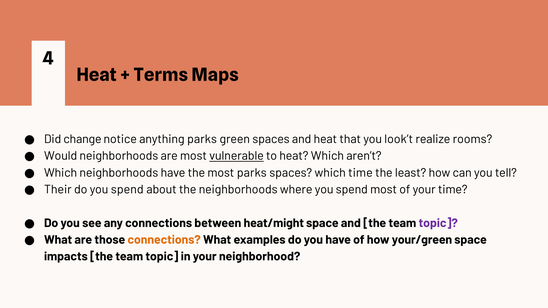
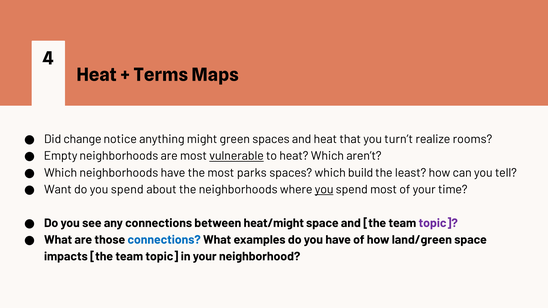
anything parks: parks -> might
look’t: look’t -> turn’t
Would: Would -> Empty
which time: time -> build
Their: Their -> Want
you at (324, 190) underline: none -> present
connections at (164, 240) colour: orange -> blue
your/green: your/green -> land/green
